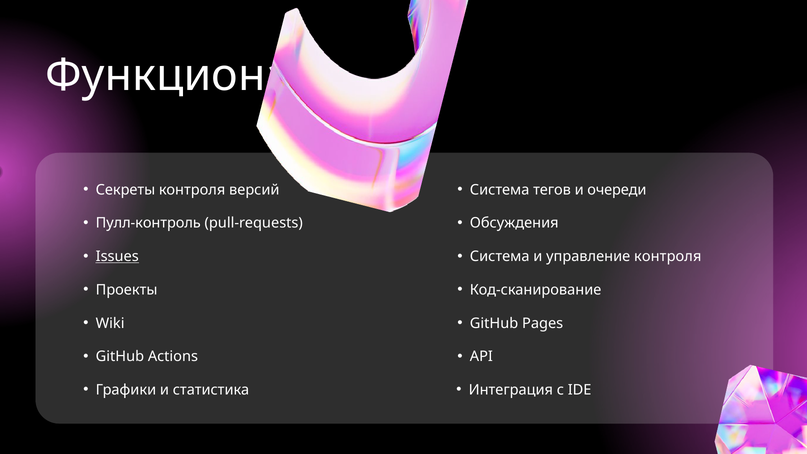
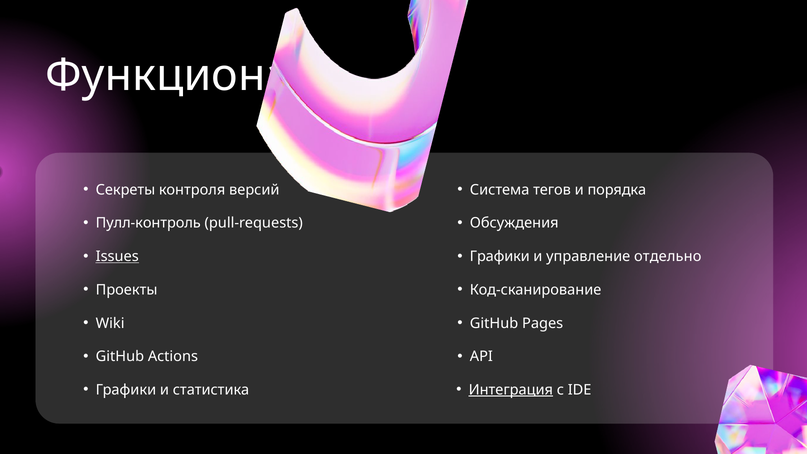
очереди: очереди -> порядка
Система at (500, 256): Система -> Графики
управление контроля: контроля -> отдельно
Интеграция underline: none -> present
